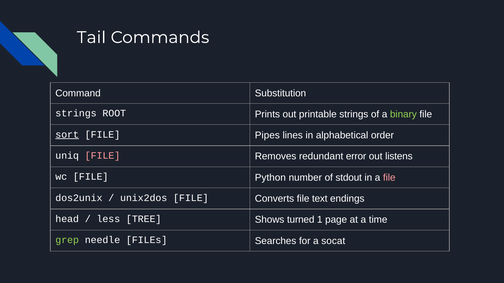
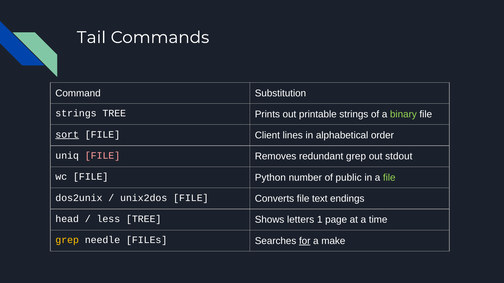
strings ROOT: ROOT -> TREE
Pipes: Pipes -> Client
redundant error: error -> grep
listens: listens -> stdout
stdout: stdout -> public
file at (389, 178) colour: pink -> light green
turned: turned -> letters
grep at (67, 241) colour: light green -> yellow
for underline: none -> present
socat: socat -> make
